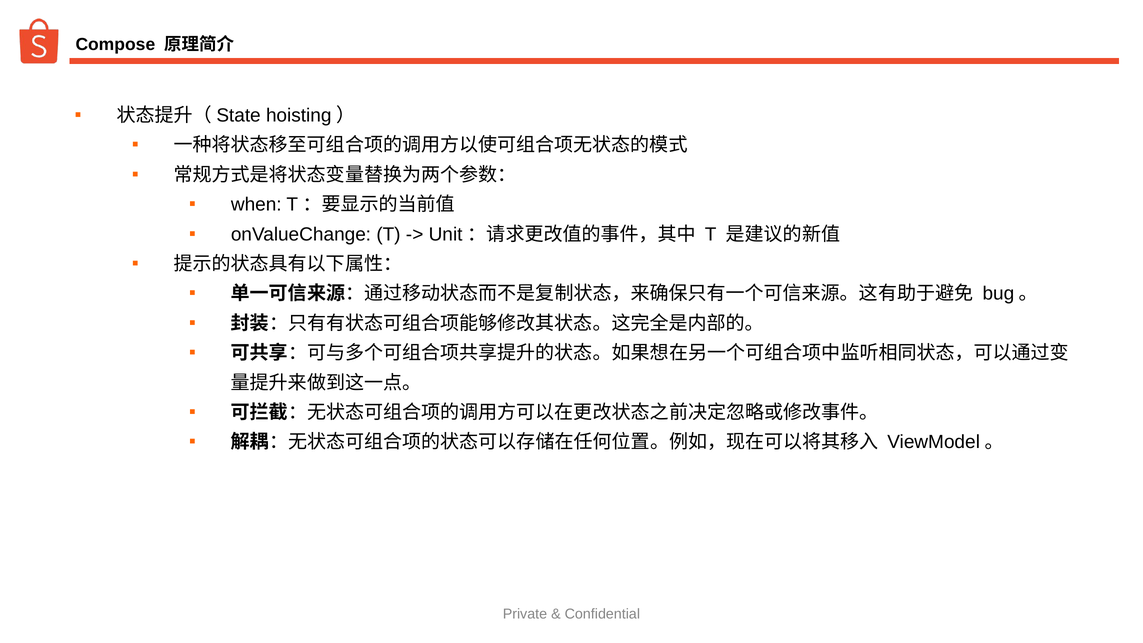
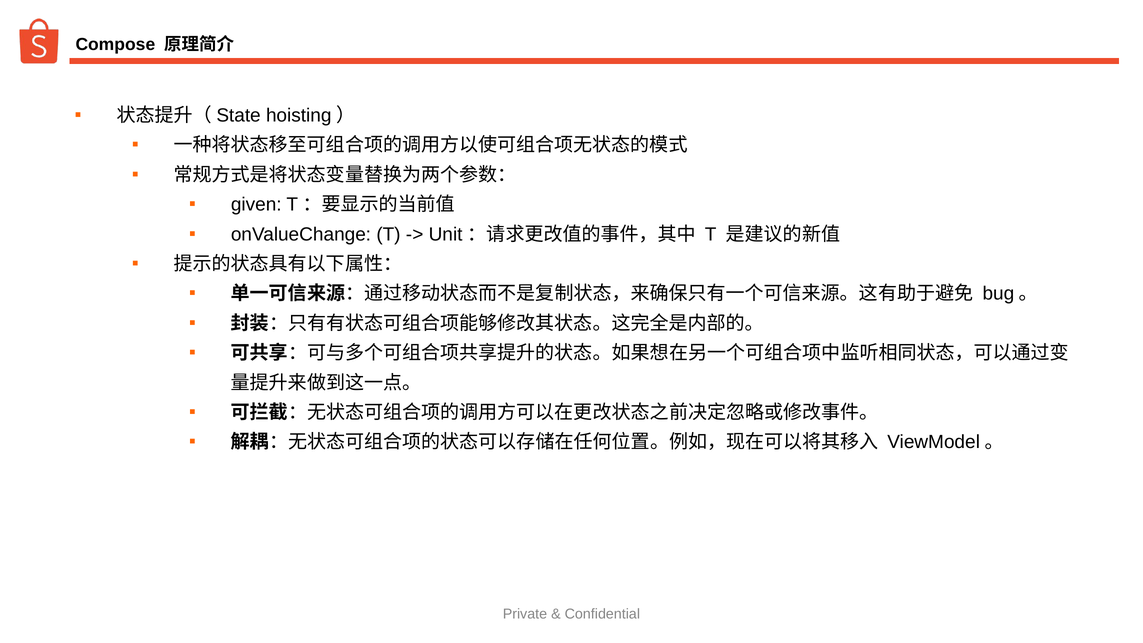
when: when -> given
